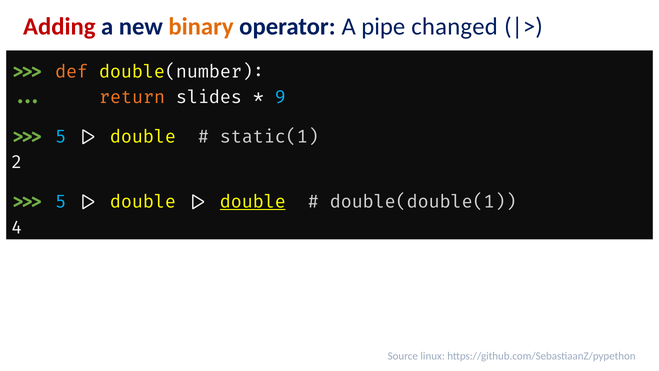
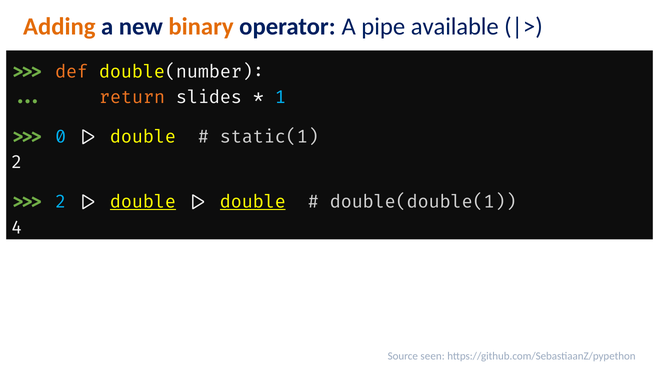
Adding colour: red -> orange
changed: changed -> available
9: 9 -> 1
5 at (61, 137): 5 -> 0
5 at (61, 202): 5 -> 2
double at (143, 202) underline: none -> present
linux: linux -> seen
